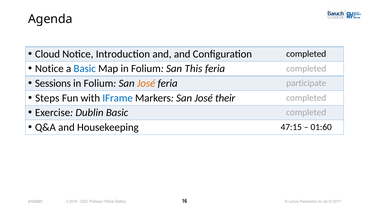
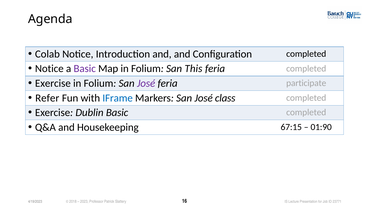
Cloud: Cloud -> Colab
Basic at (85, 69) colour: blue -> purple
Sessions at (53, 83): Sessions -> Exercise
José at (146, 83) colour: orange -> purple
Steps: Steps -> Refer
their: their -> class
47:15: 47:15 -> 67:15
01:60: 01:60 -> 01:90
